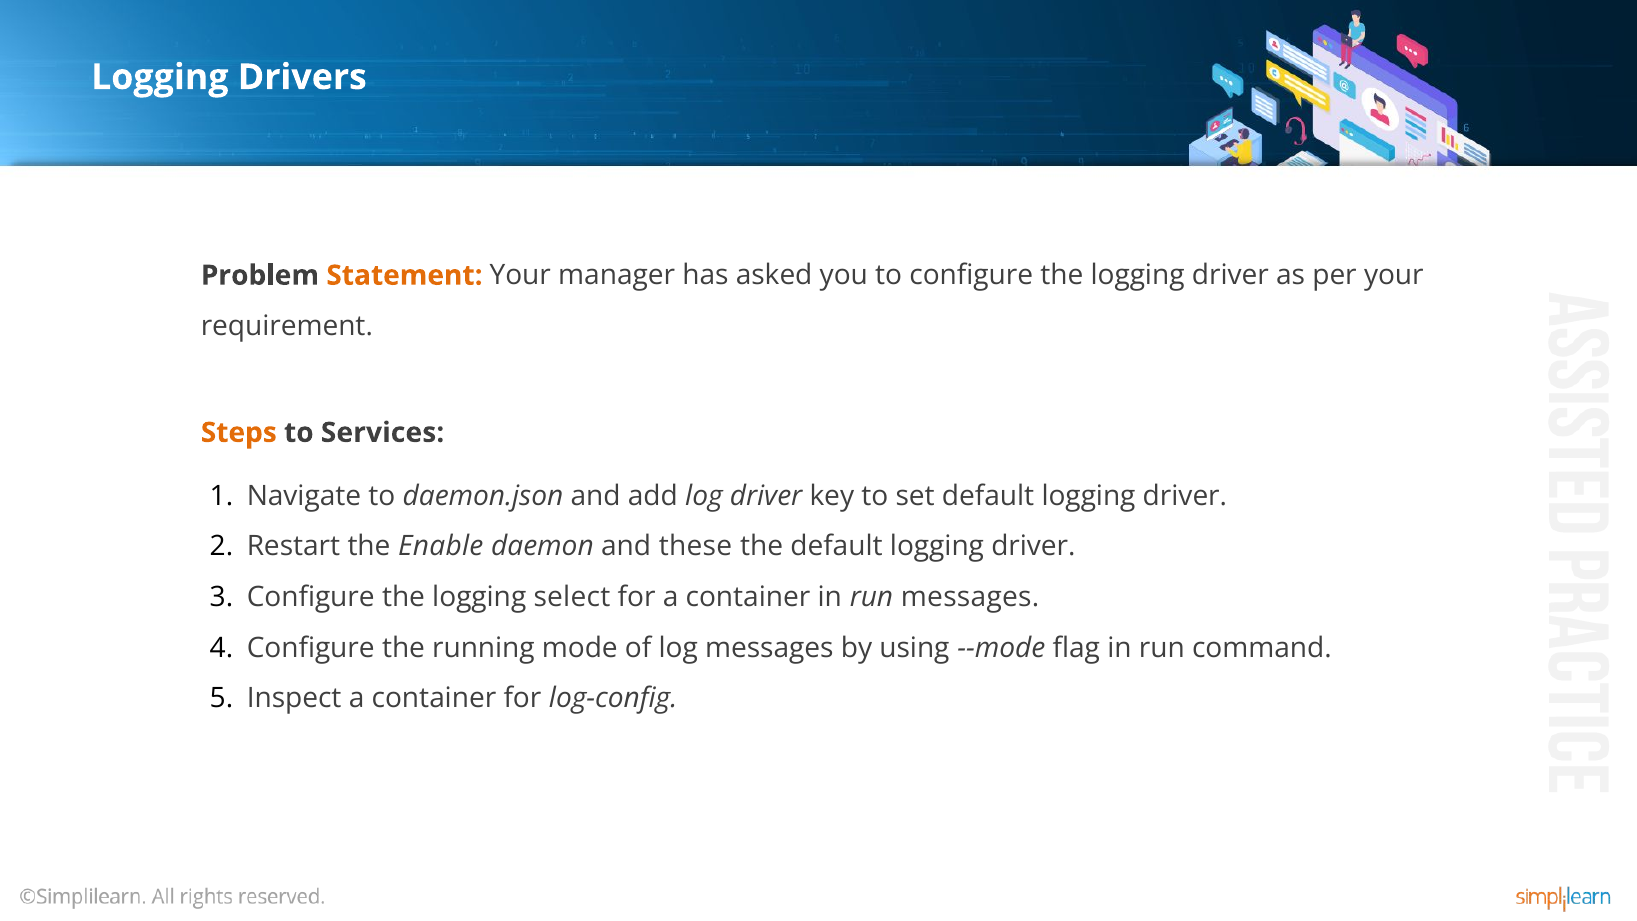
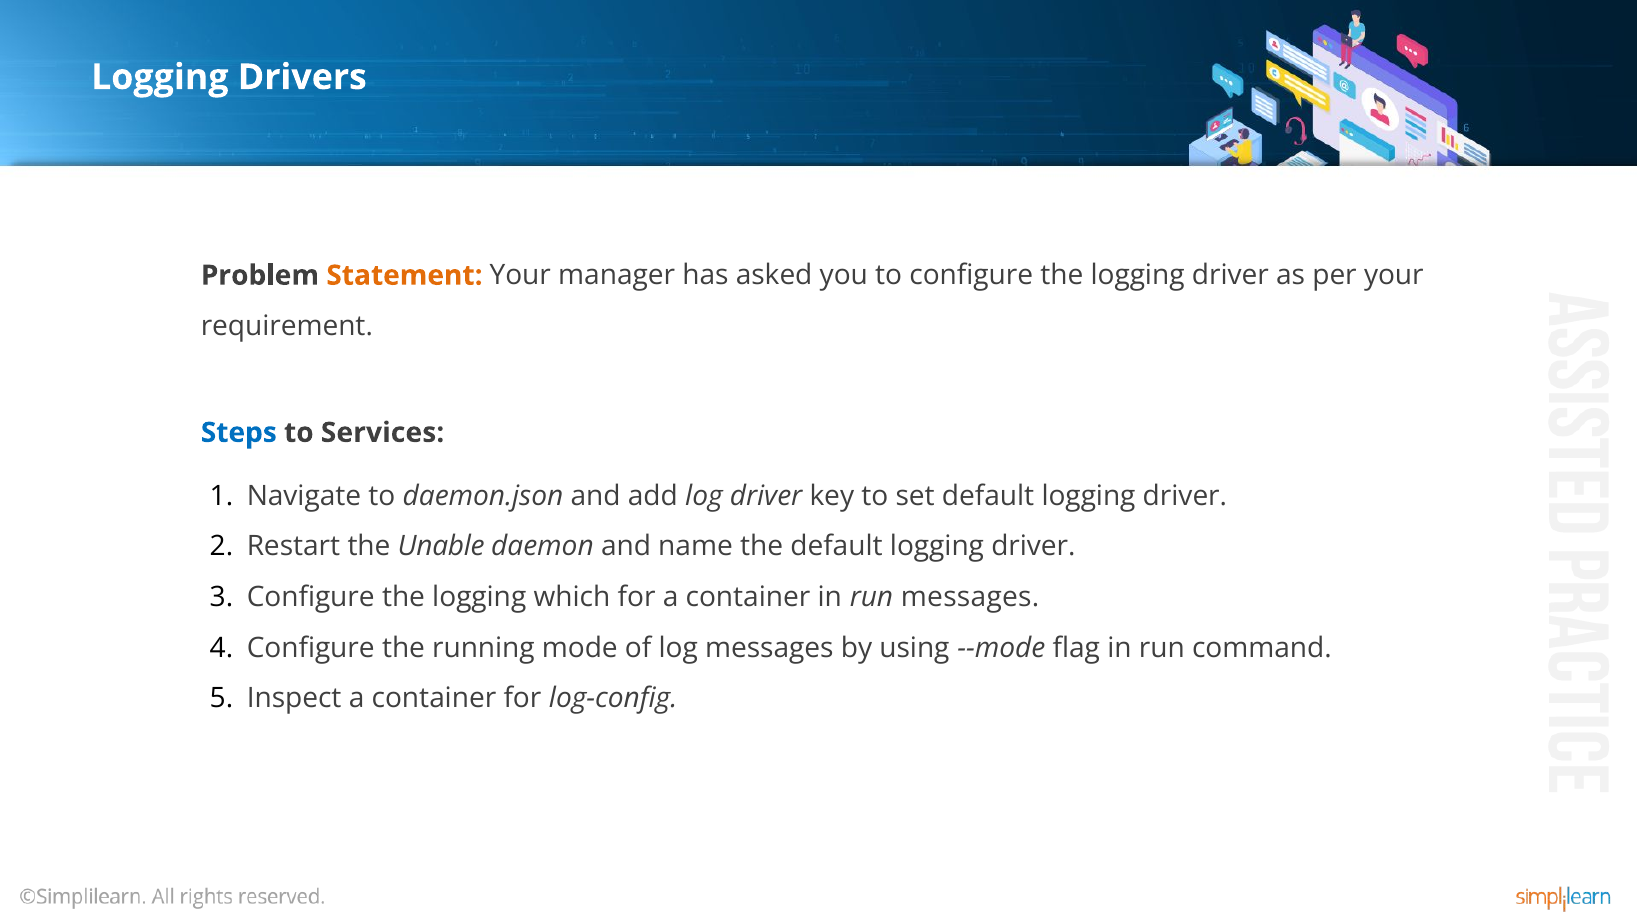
Steps colour: orange -> blue
Enable: Enable -> Unable
these: these -> name
select: select -> which
